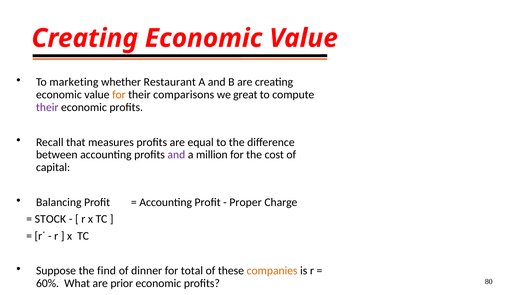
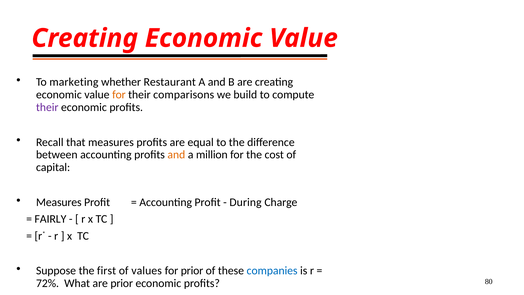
great: great -> build
and at (176, 155) colour: purple -> orange
Balancing at (59, 202): Balancing -> Measures
Proper: Proper -> During
STOCK: STOCK -> FAIRLY
find: find -> first
dinner: dinner -> values
for total: total -> prior
companies colour: orange -> blue
60%: 60% -> 72%
